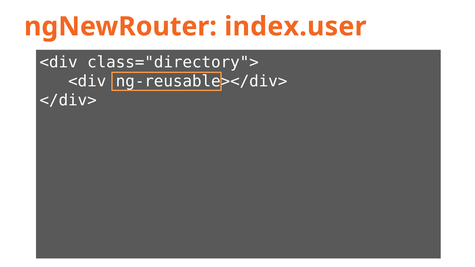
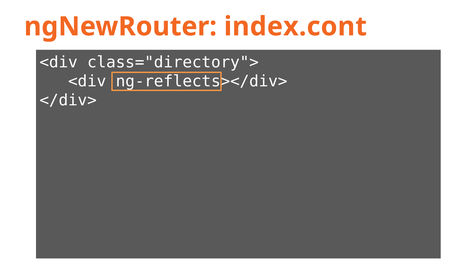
index.user: index.user -> index.cont
ng-reusable></div>: ng-reusable></div> -> ng-reflects></div>
